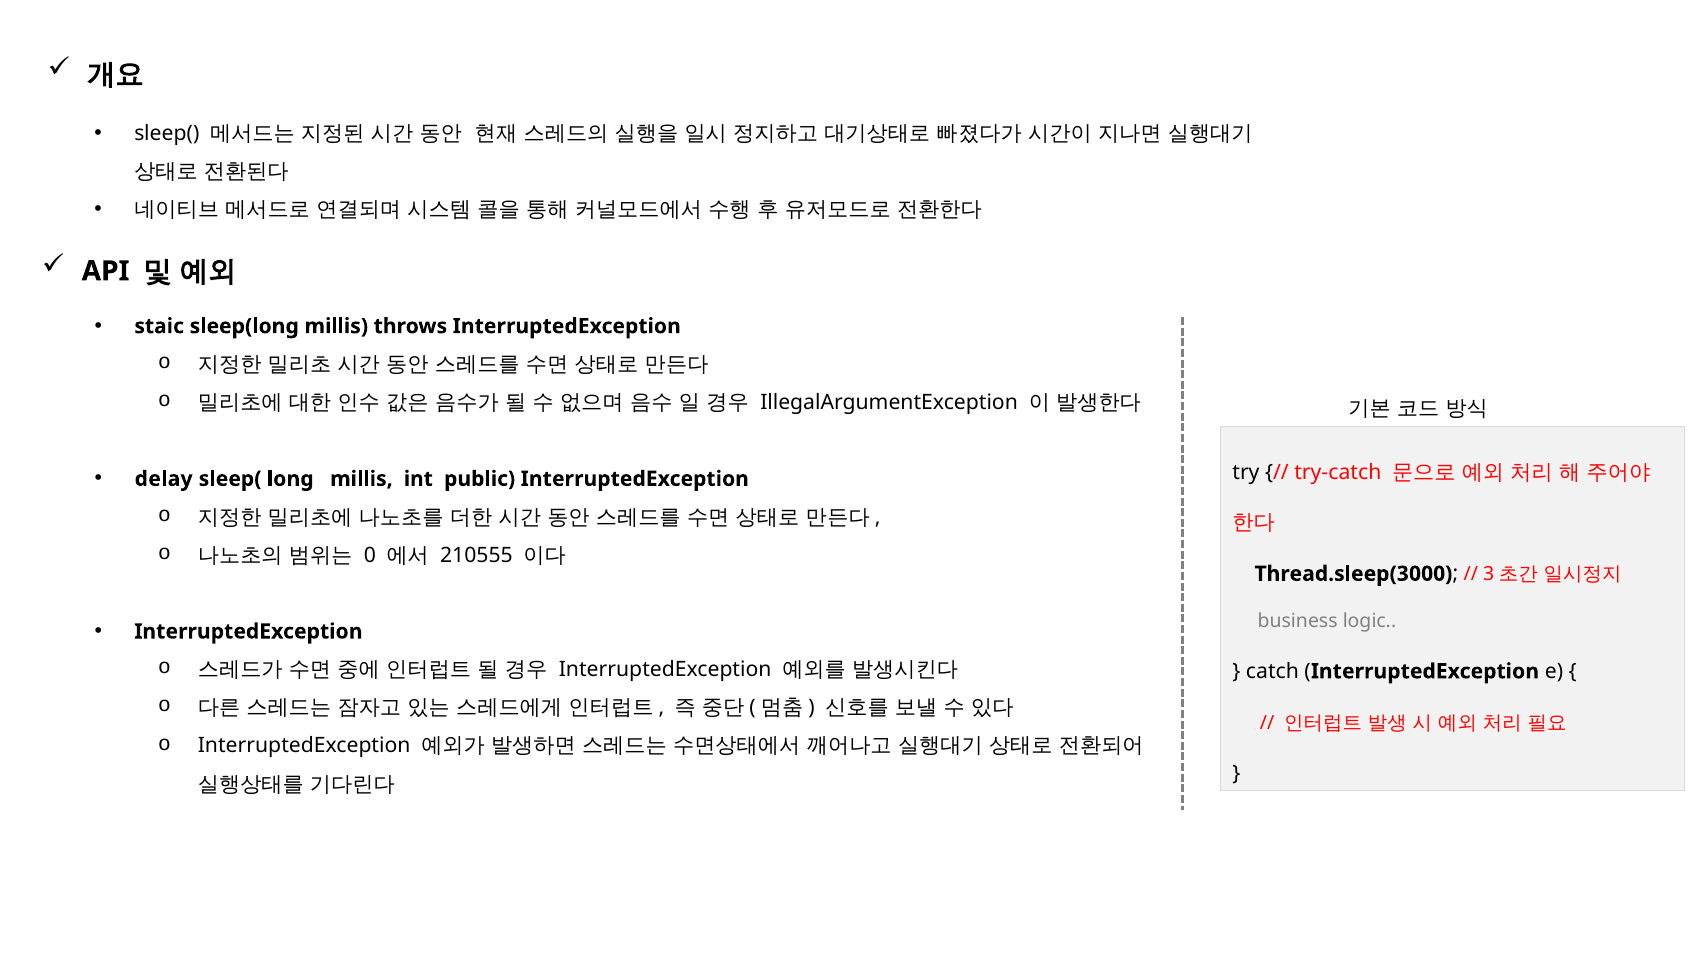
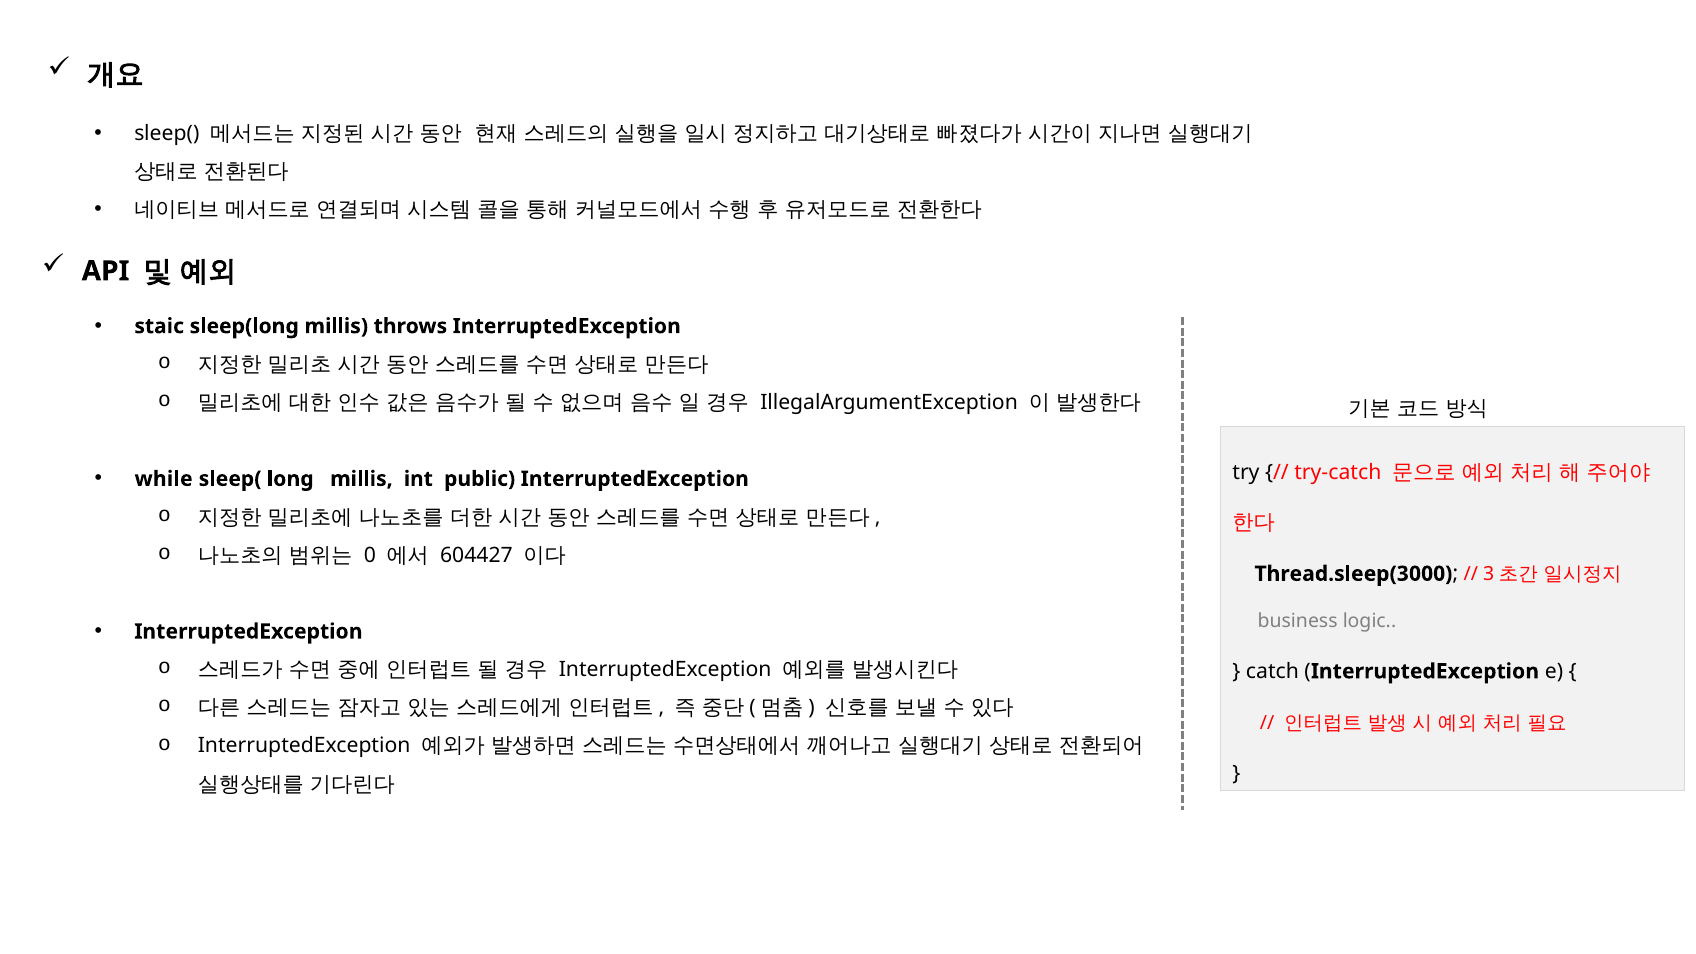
delay: delay -> while
210555: 210555 -> 604427
